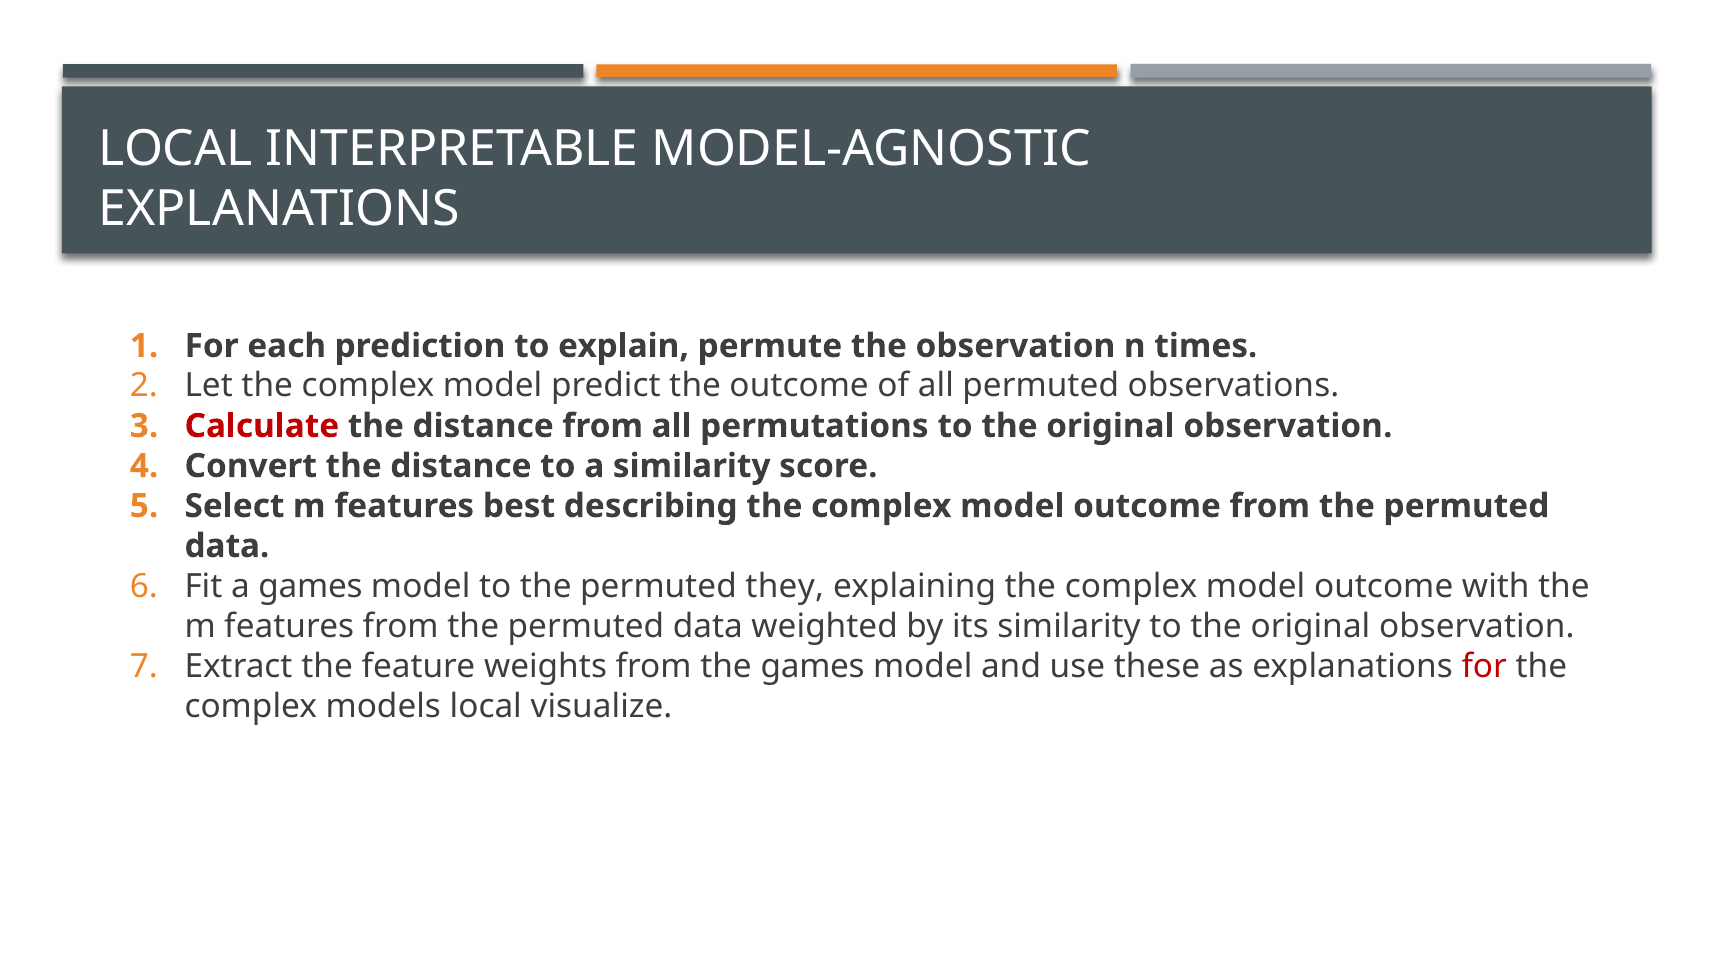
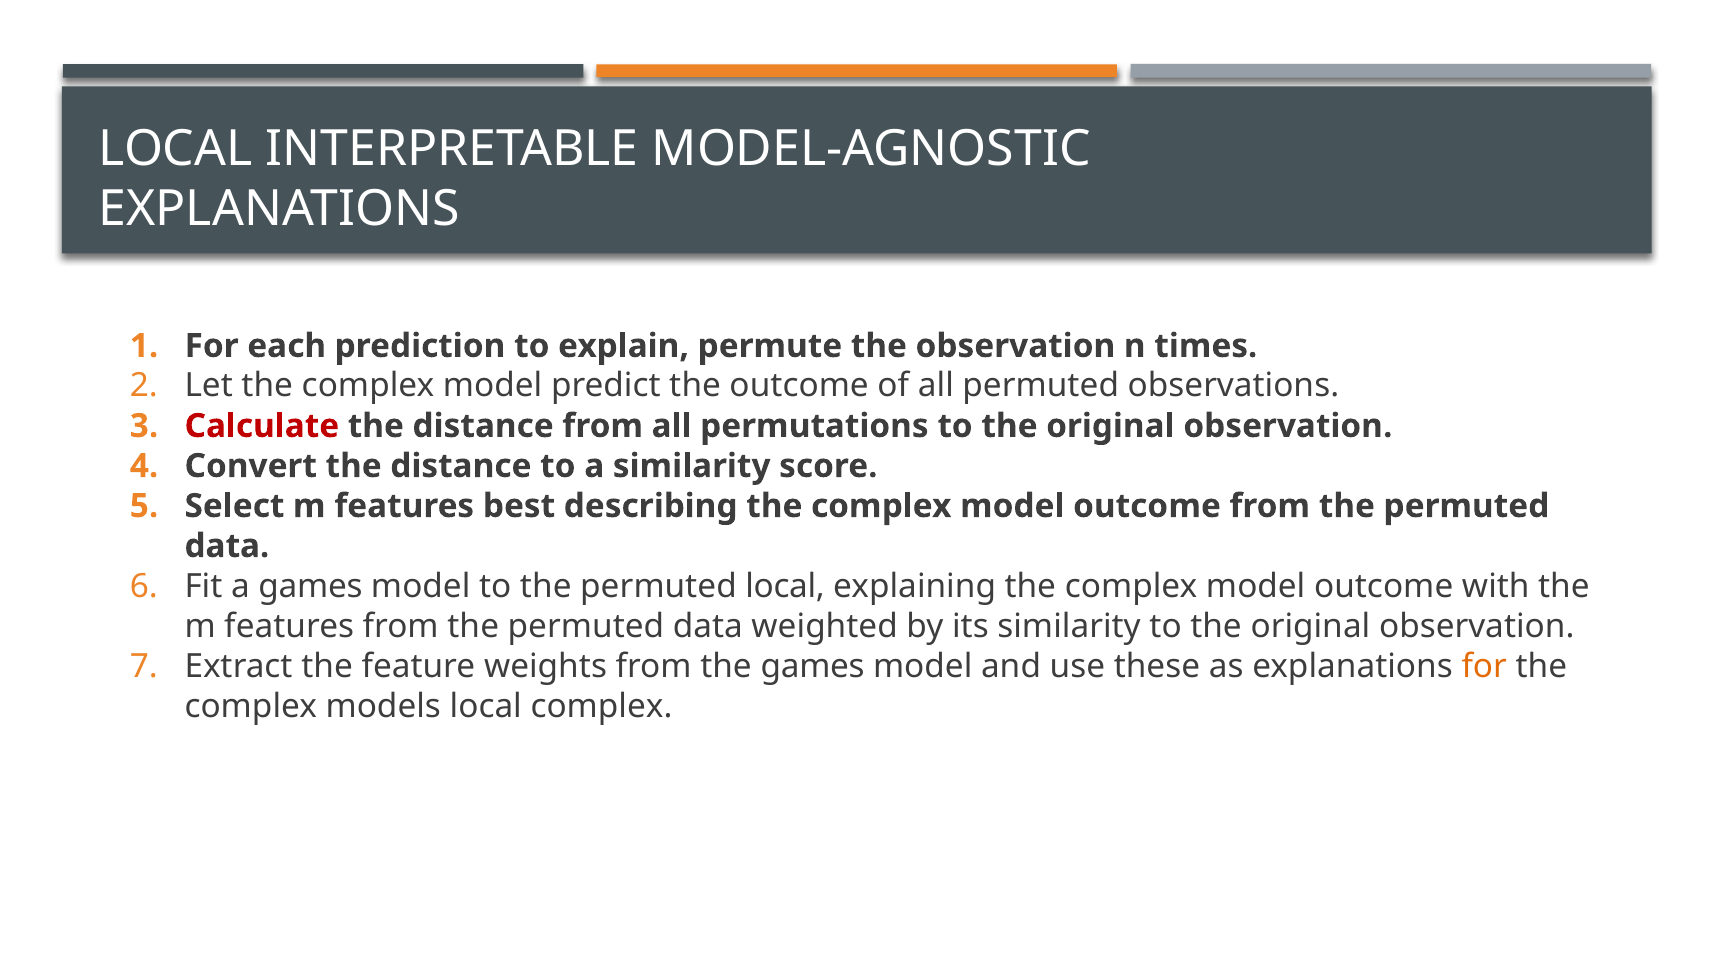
permuted they: they -> local
for at (1484, 666) colour: red -> orange
local visualize: visualize -> complex
